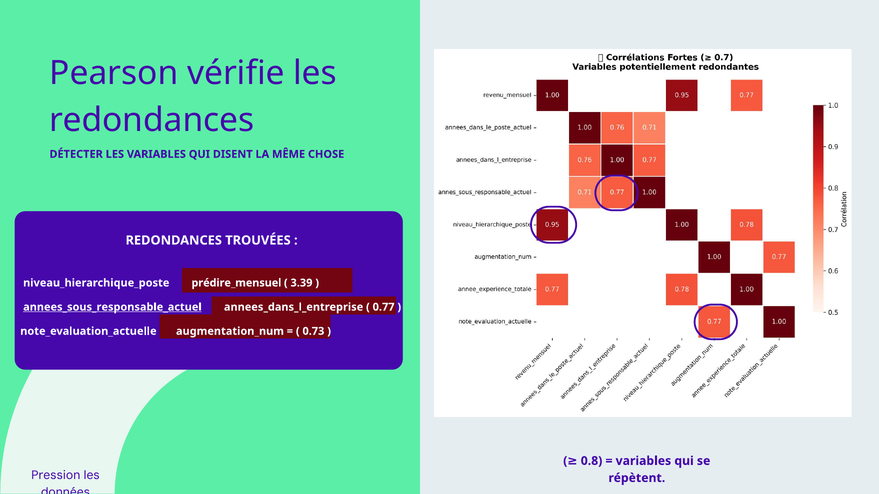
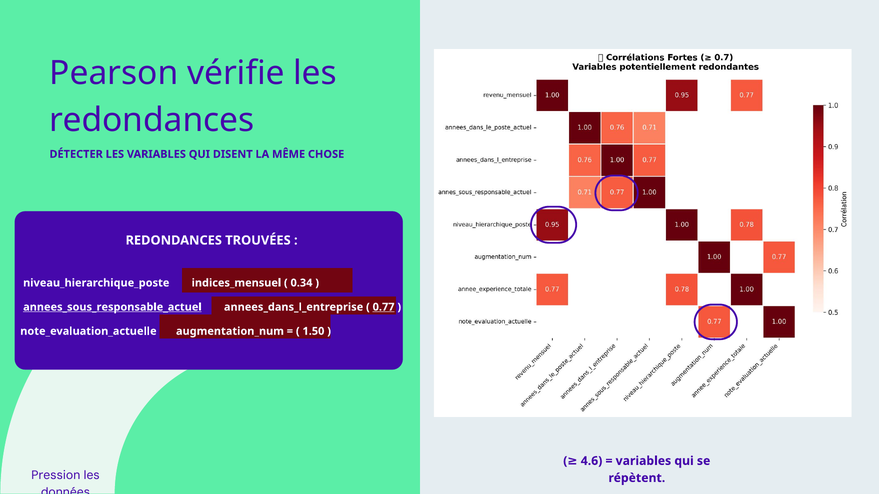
prédire_mensuel: prédire_mensuel -> indices_mensuel
3.39: 3.39 -> 0.34
0.77 underline: none -> present
0.73: 0.73 -> 1.50
0.8: 0.8 -> 4.6
